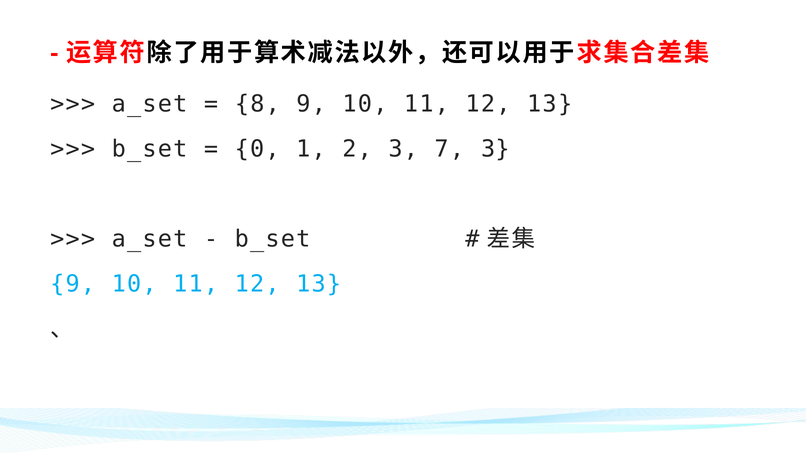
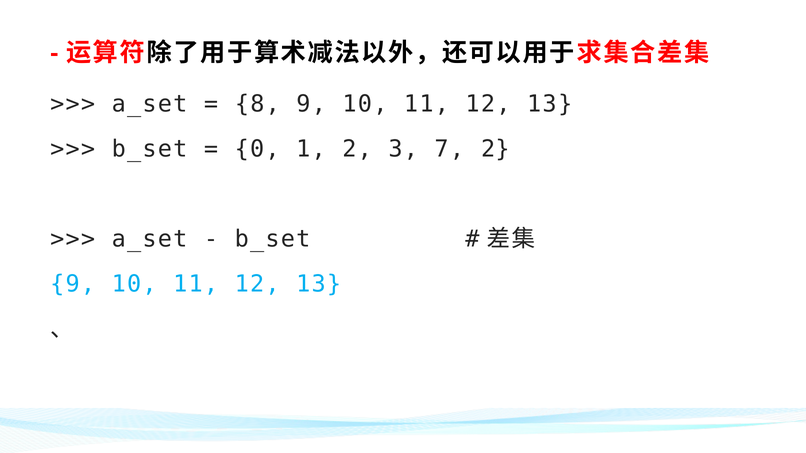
7 3: 3 -> 2
